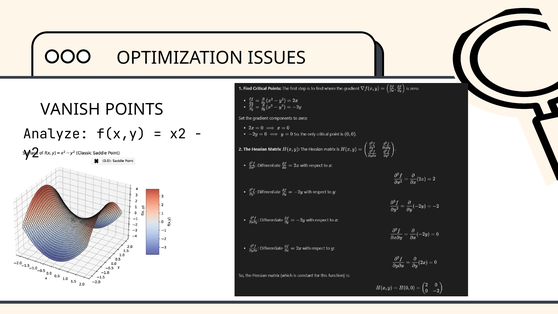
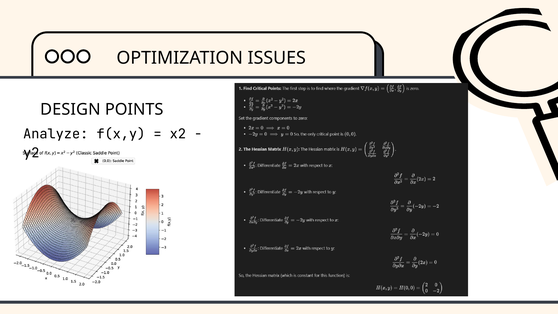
VANISH: VANISH -> DESIGN
